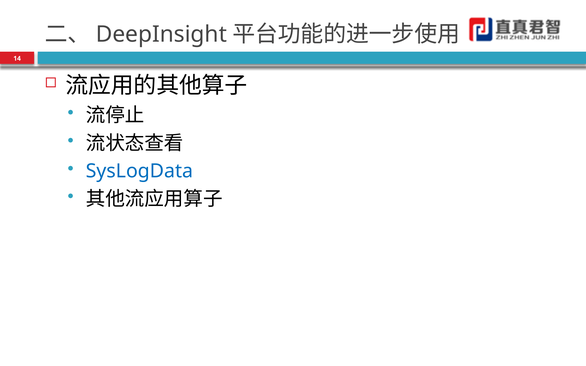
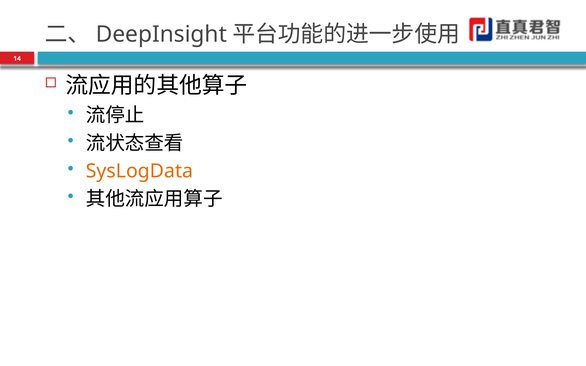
SysLogData colour: blue -> orange
